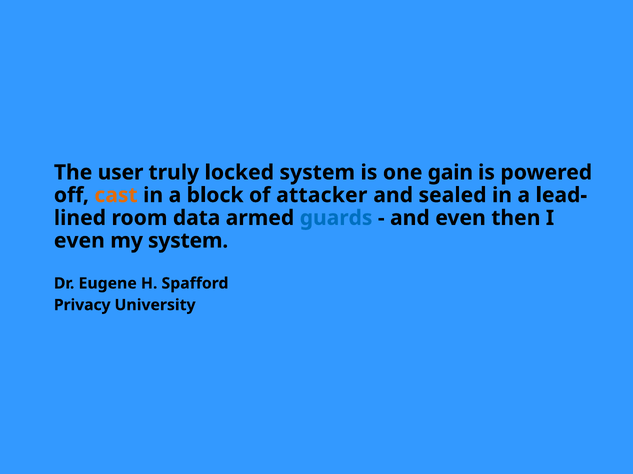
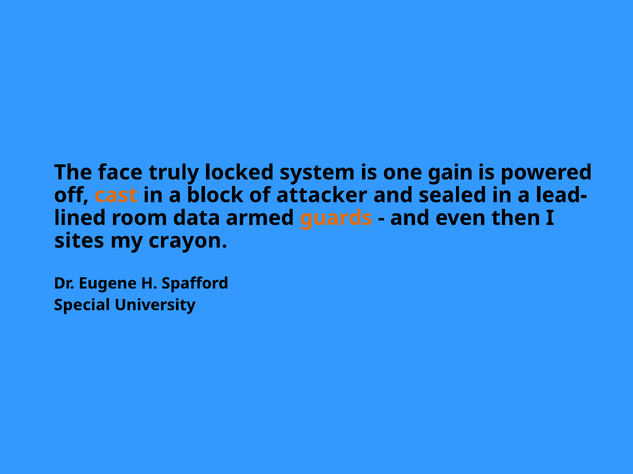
user: user -> face
guards colour: blue -> orange
even at (79, 241): even -> sites
my system: system -> crayon
Privacy: Privacy -> Special
